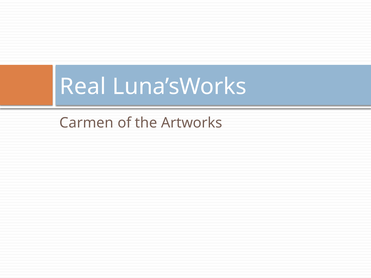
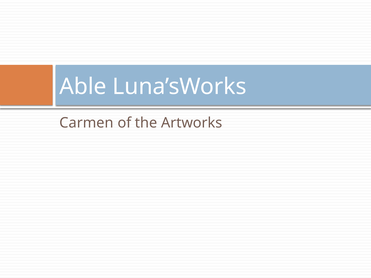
Real: Real -> Able
